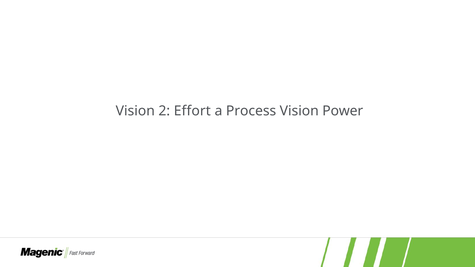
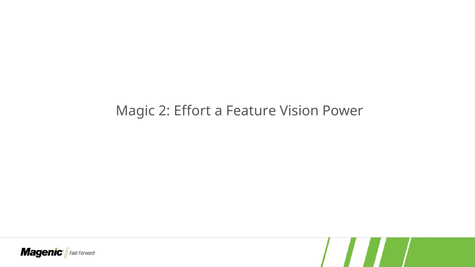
Vision at (135, 111): Vision -> Magic
Process: Process -> Feature
